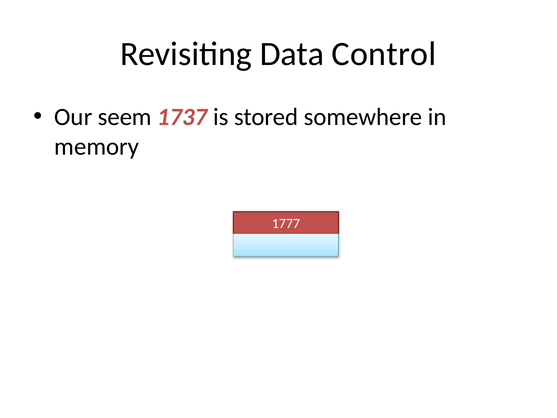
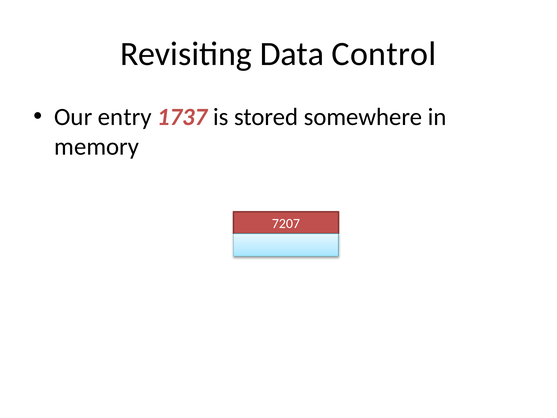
seem: seem -> entry
1777: 1777 -> 7207
